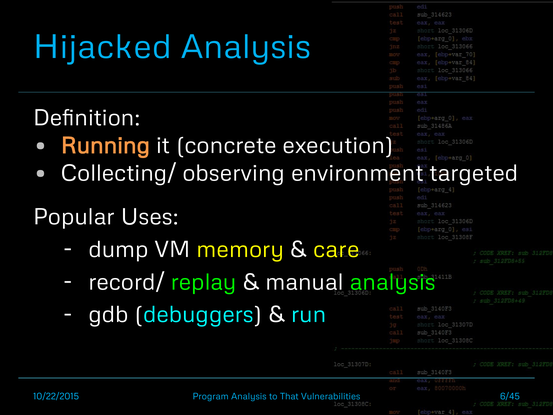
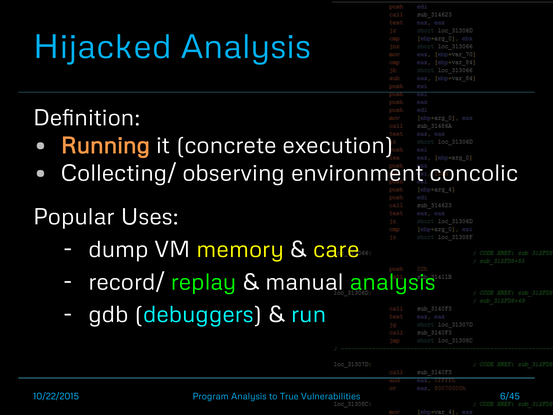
targeted: targeted -> concolic
That: That -> True
